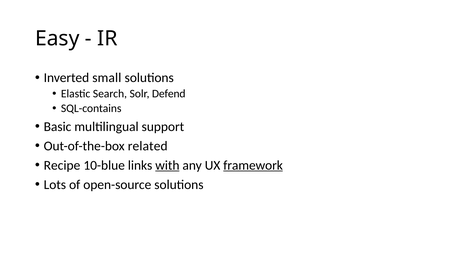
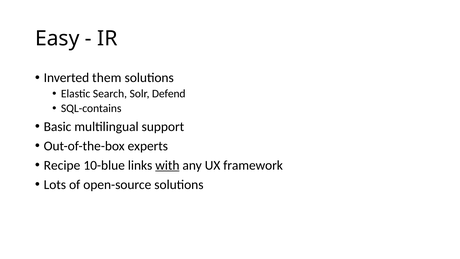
small: small -> them
related: related -> experts
framework underline: present -> none
